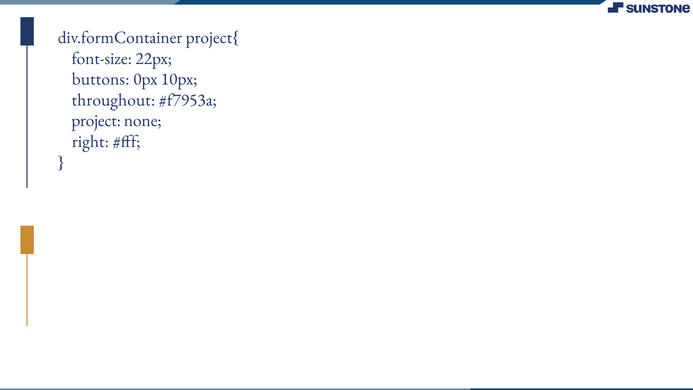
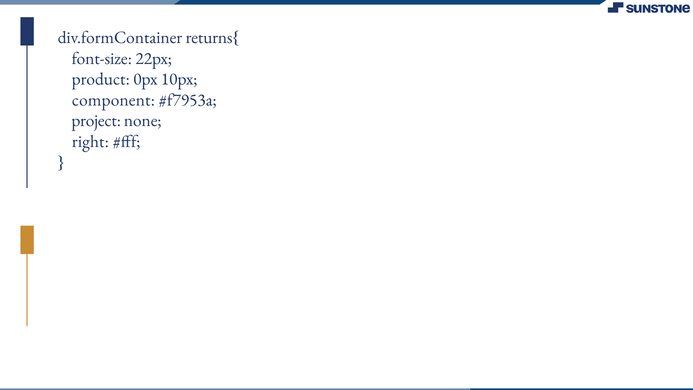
project{: project{ -> returns{
buttons: buttons -> product
throughout: throughout -> component
